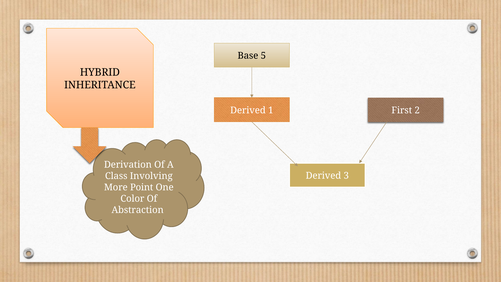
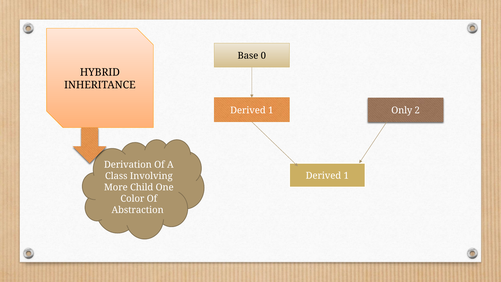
5: 5 -> 0
First: First -> Only
3 at (346, 176): 3 -> 1
Point: Point -> Child
